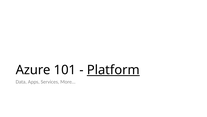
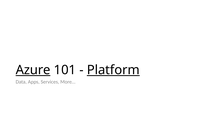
Azure underline: none -> present
